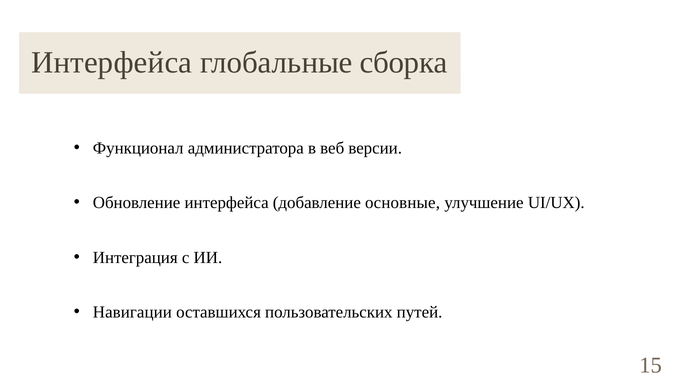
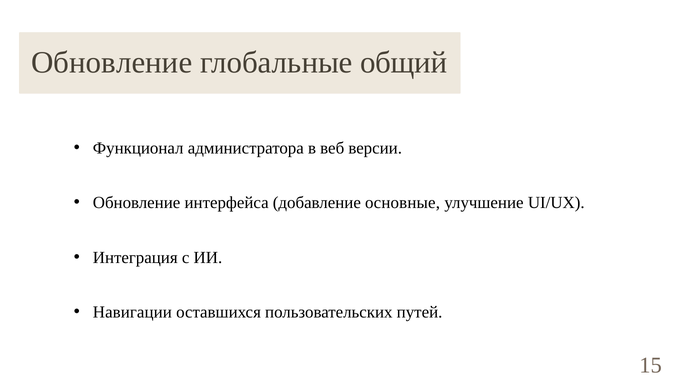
Интерфейса at (112, 63): Интерфейса -> Обновление
сборка: сборка -> общий
